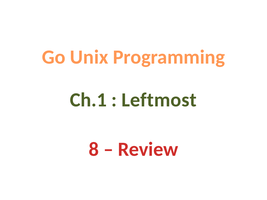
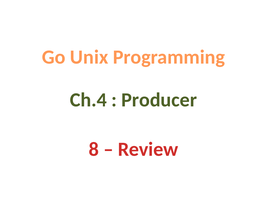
Ch.1: Ch.1 -> Ch.4
Leftmost: Leftmost -> Producer
